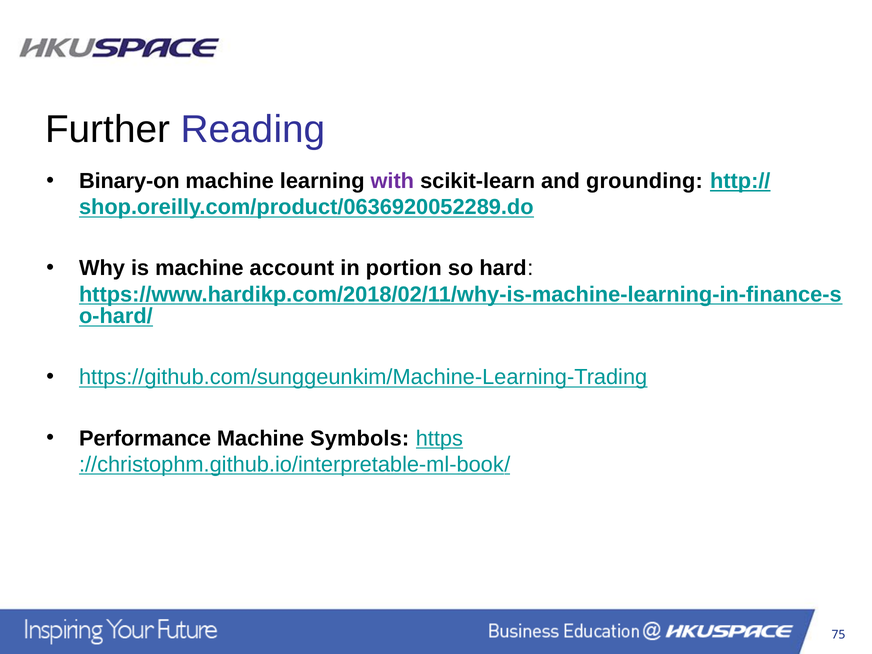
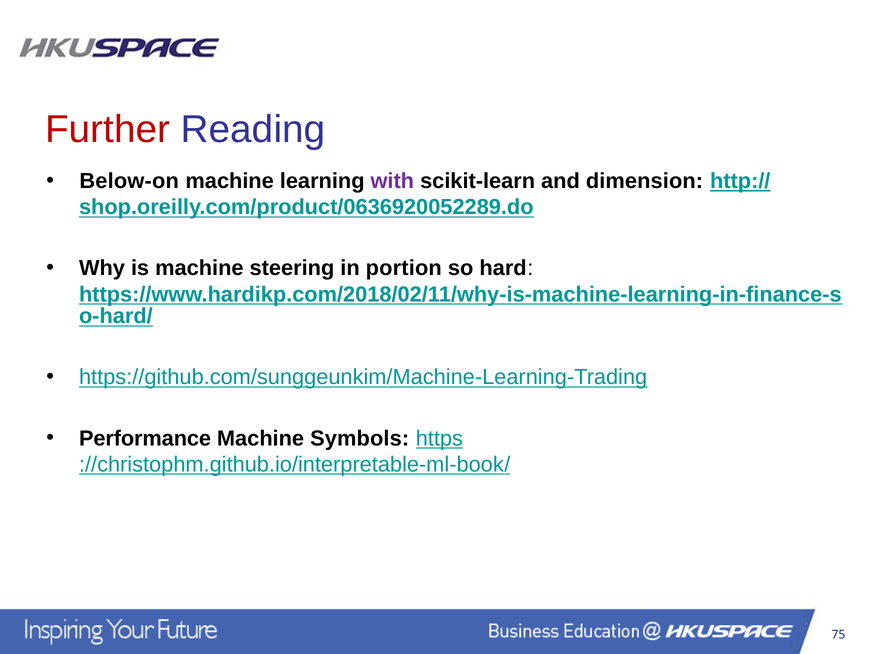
Further colour: black -> red
Binary-on: Binary-on -> Below-on
grounding: grounding -> dimension
account: account -> steering
